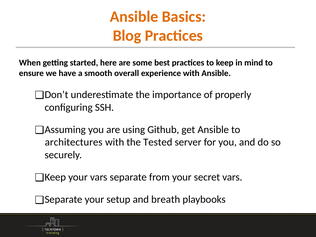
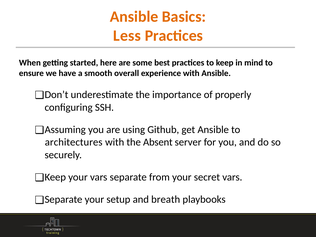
Blog: Blog -> Less
Tested: Tested -> Absent
